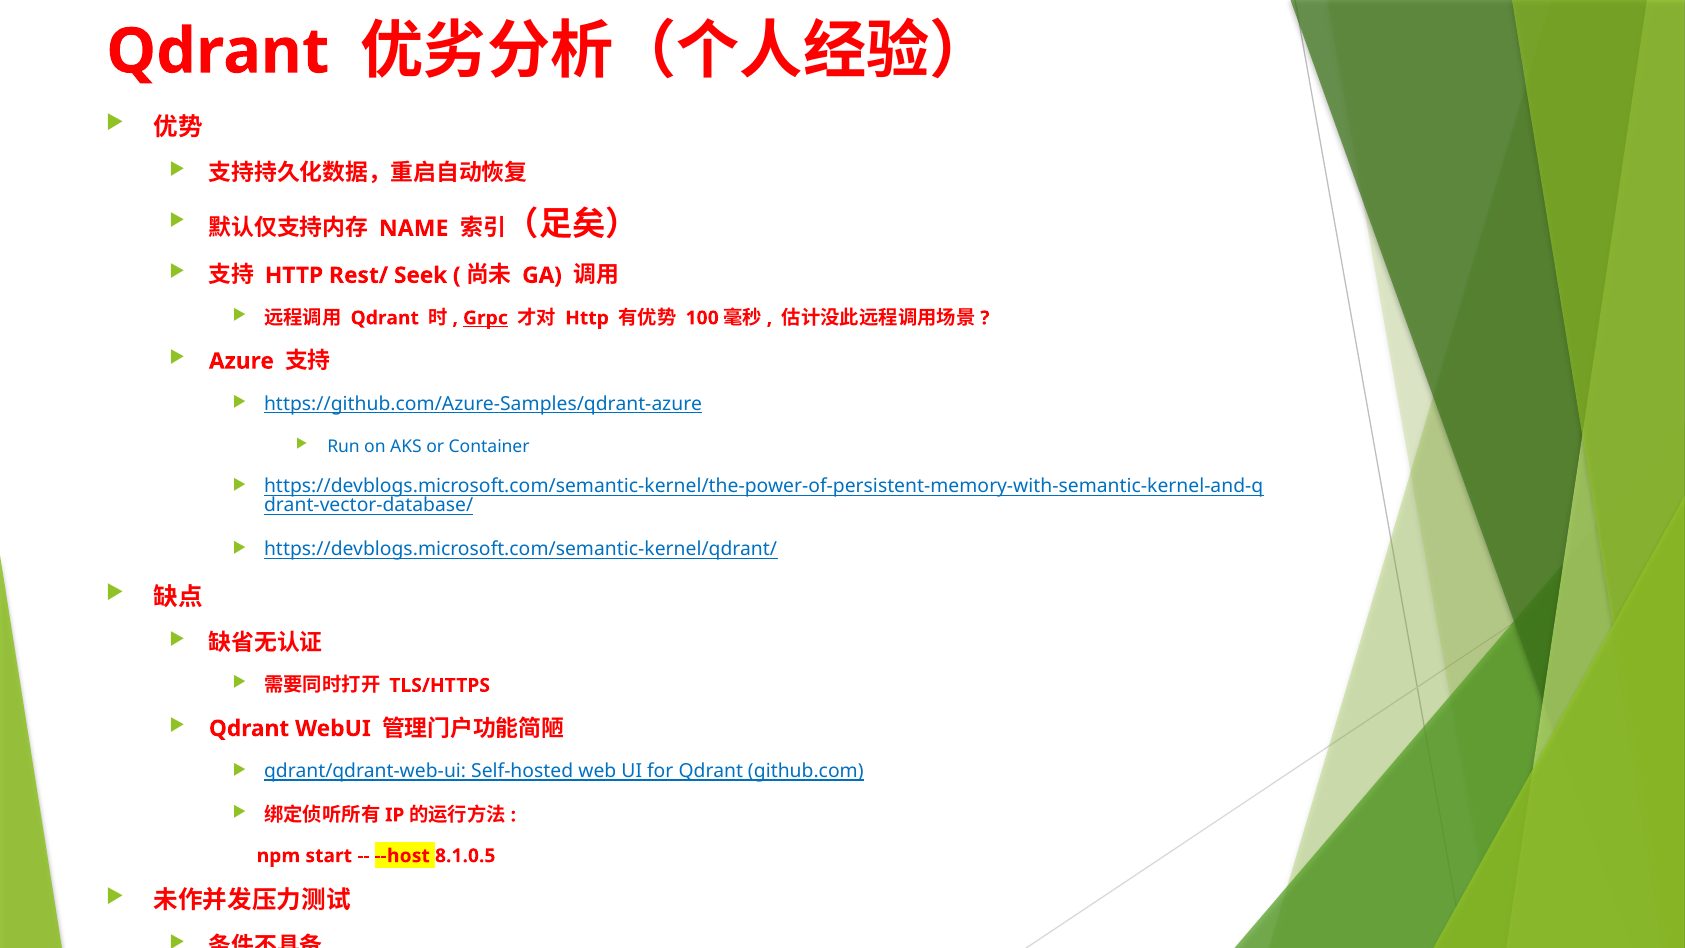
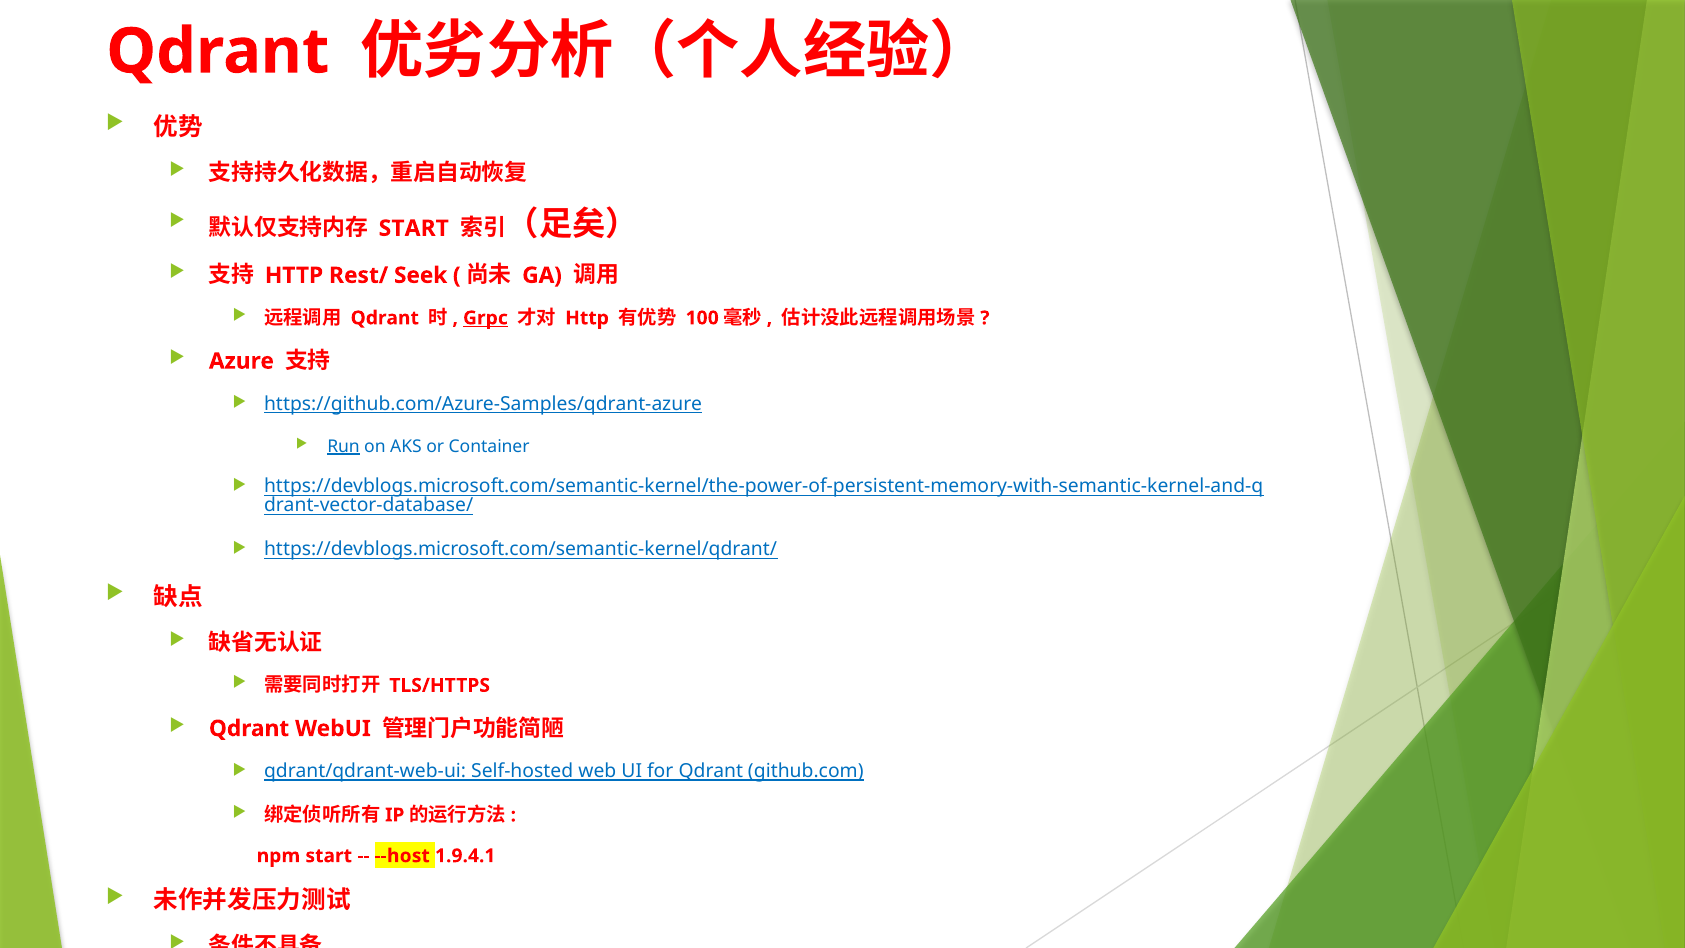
NAME at (414, 228): NAME -> START
Run underline: none -> present
8.1.0.5: 8.1.0.5 -> 1.9.4.1
